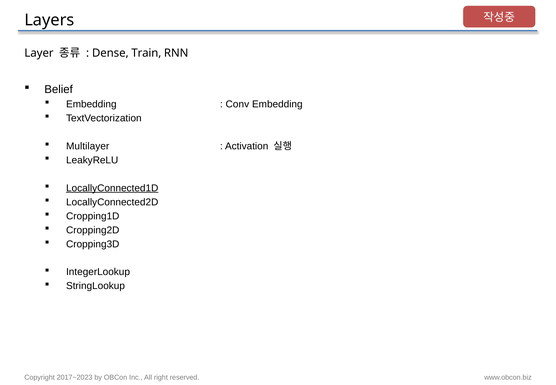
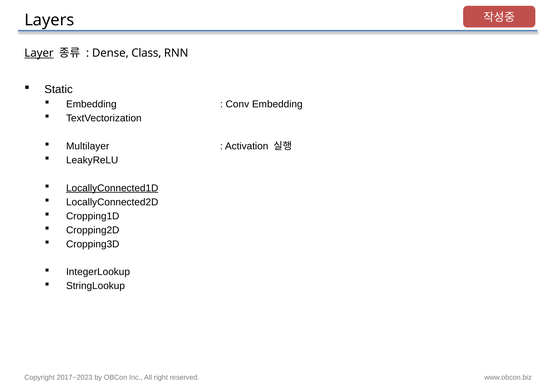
Layer underline: none -> present
Train: Train -> Class
Belief: Belief -> Static
